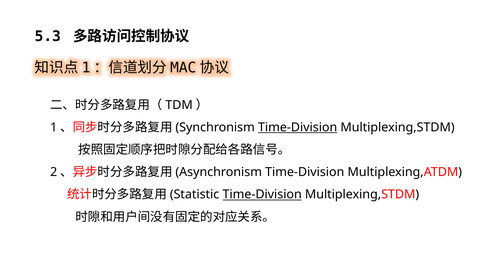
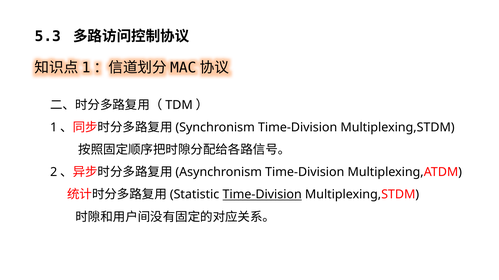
Time-Division at (298, 128) underline: present -> none
